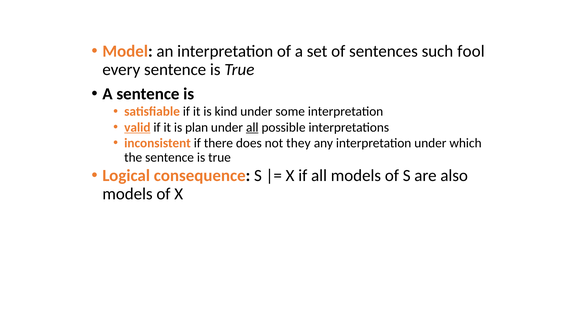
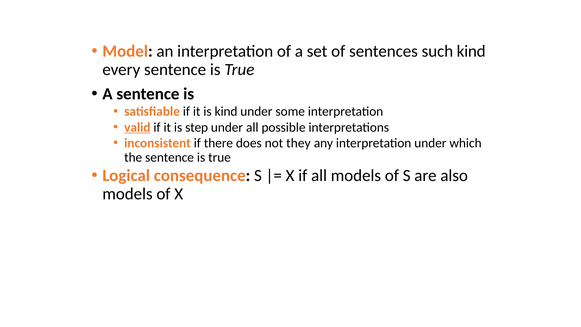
such fool: fool -> kind
plan: plan -> step
all at (252, 127) underline: present -> none
